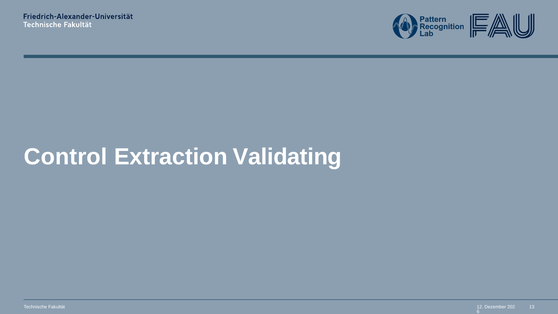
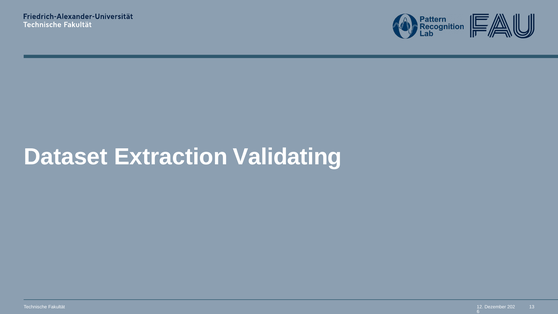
Control: Control -> Dataset
